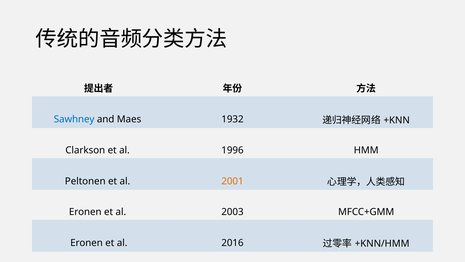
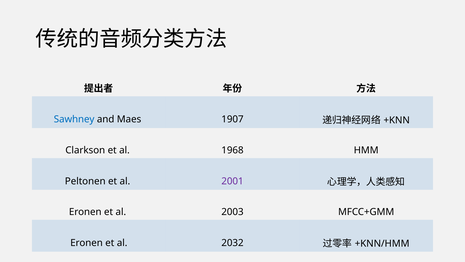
1932: 1932 -> 1907
1996: 1996 -> 1968
2001 colour: orange -> purple
2016: 2016 -> 2032
